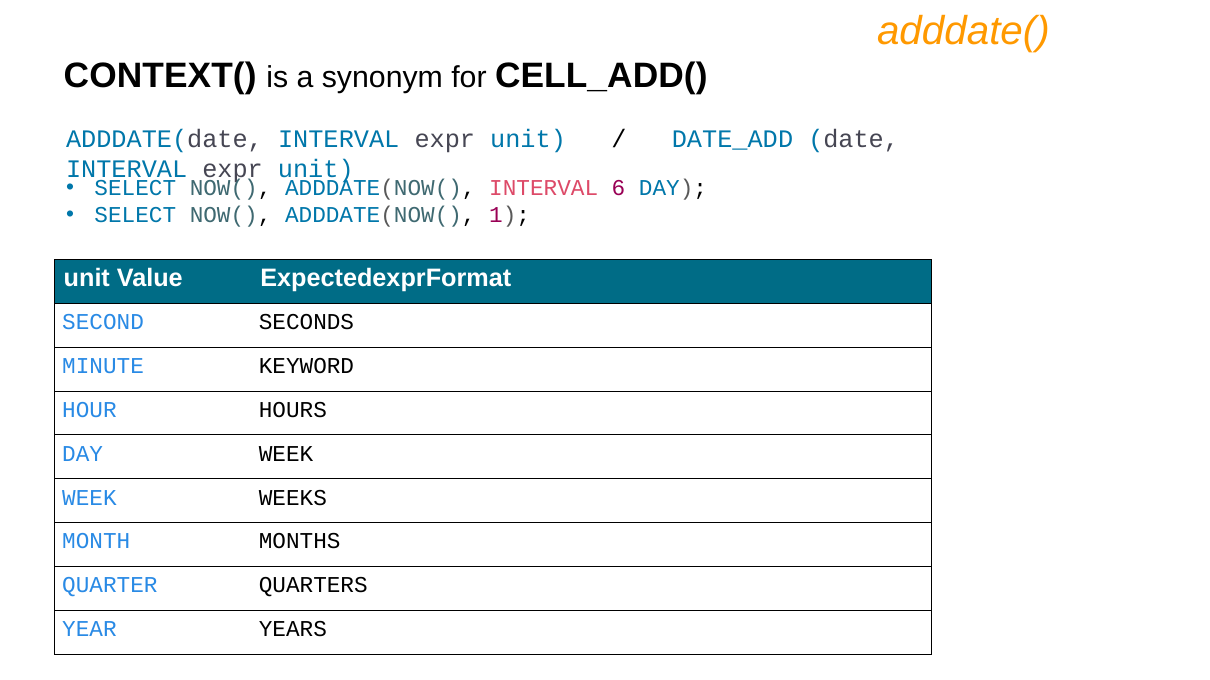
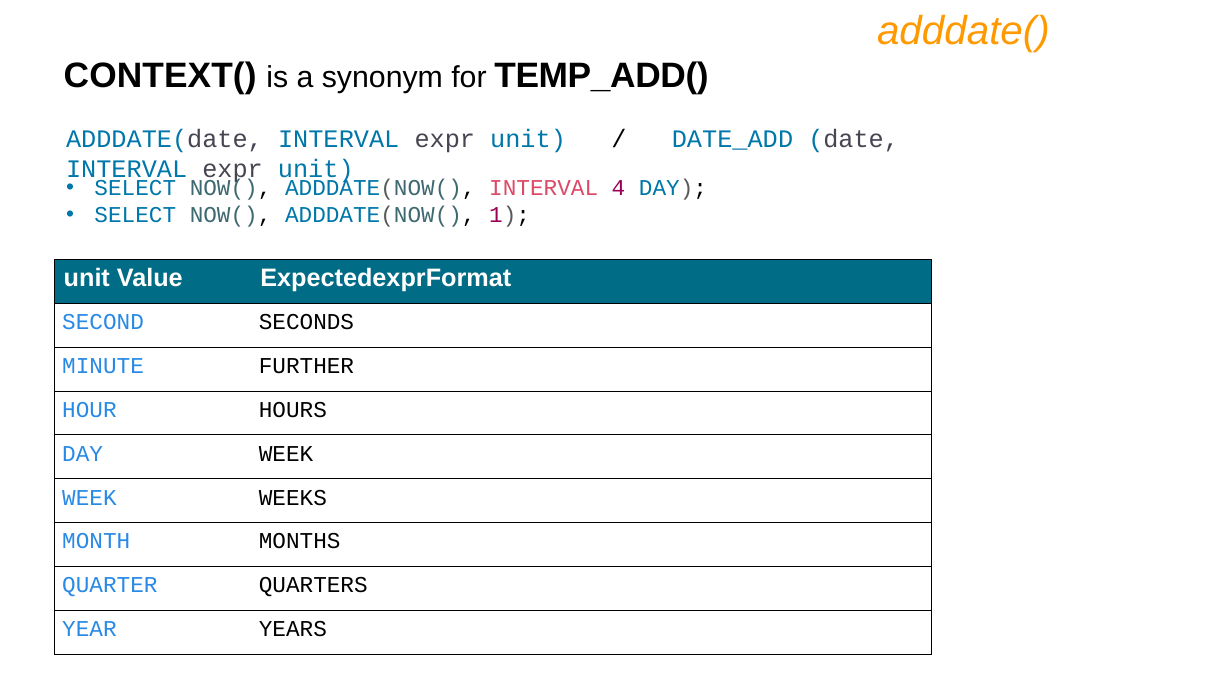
CELL_ADD(: CELL_ADD( -> TEMP_ADD(
6: 6 -> 4
KEYWORD: KEYWORD -> FURTHER
